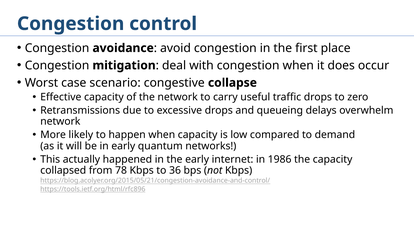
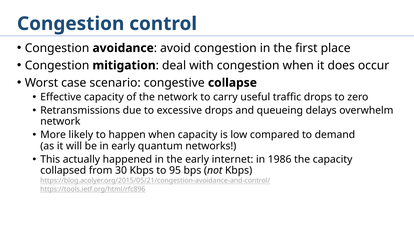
78: 78 -> 30
36: 36 -> 95
